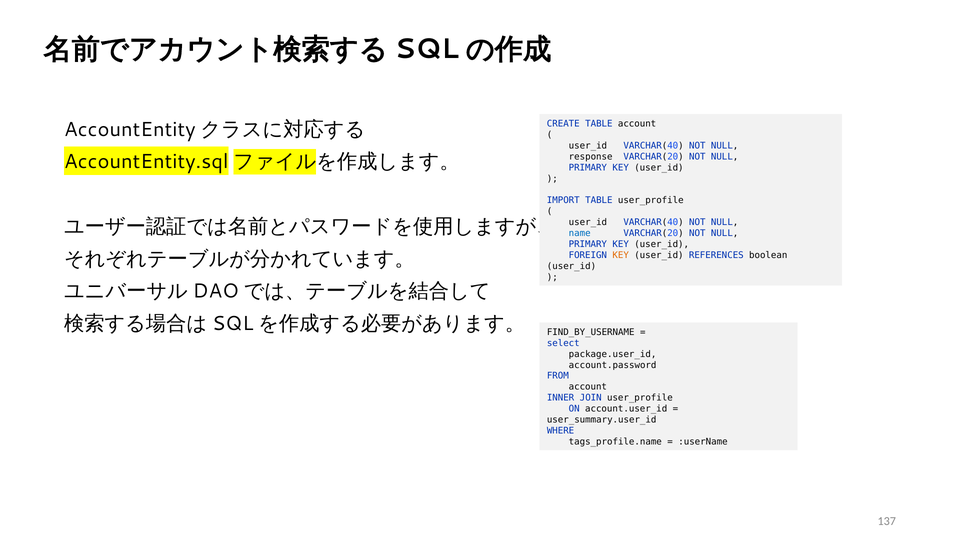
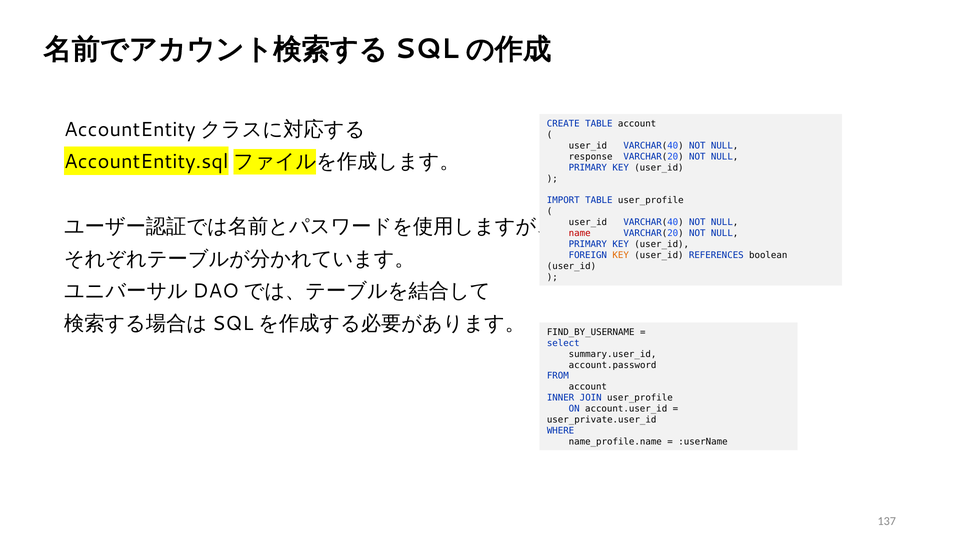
name colour: blue -> red
package.user_id: package.user_id -> summary.user_id
user_summary.user_id: user_summary.user_id -> user_private.user_id
tags_profile.name: tags_profile.name -> name_profile.name
